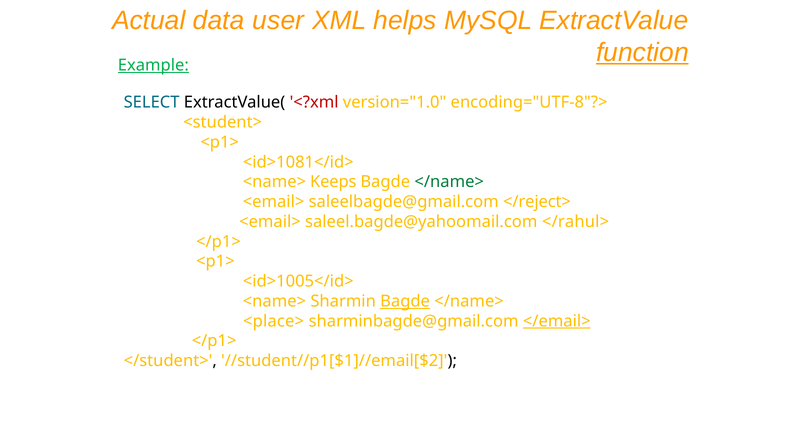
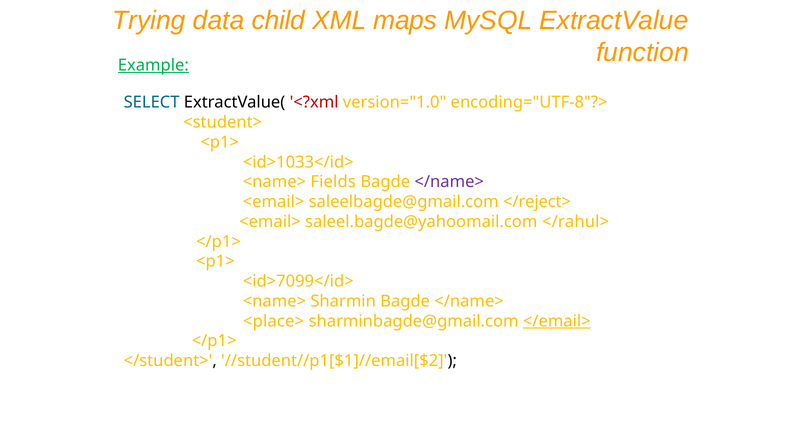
Actual: Actual -> Trying
user: user -> child
helps: helps -> maps
function underline: present -> none
<id>1081</id>: <id>1081</id> -> <id>1033</id>
Keeps: Keeps -> Fields
</name> at (449, 182) colour: green -> purple
<id>1005</id>: <id>1005</id> -> <id>7099</id>
Bagde at (405, 301) underline: present -> none
